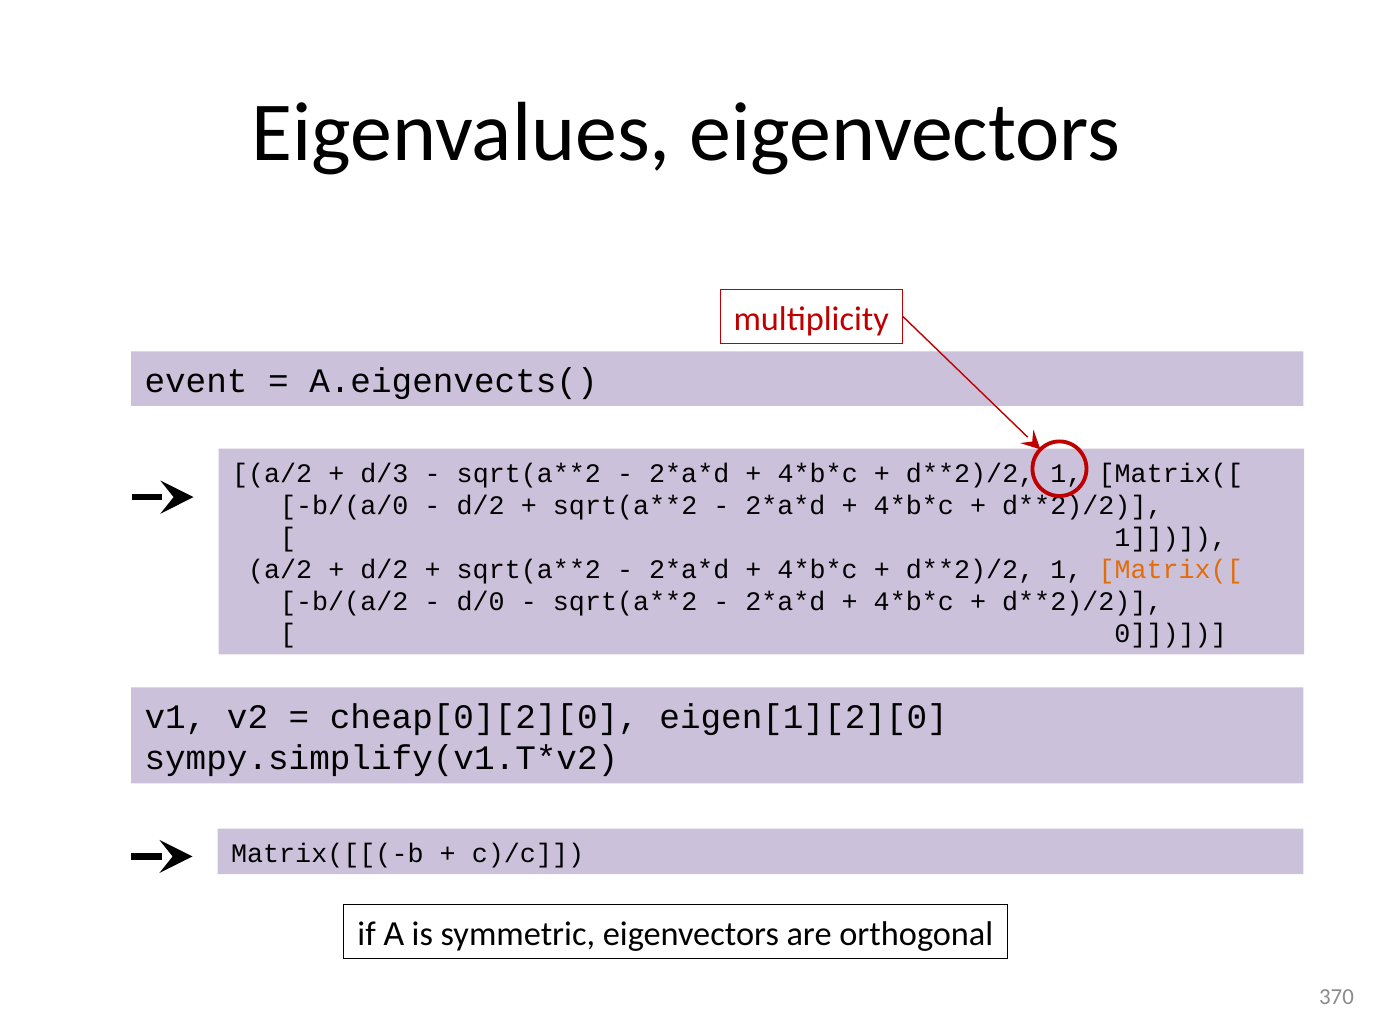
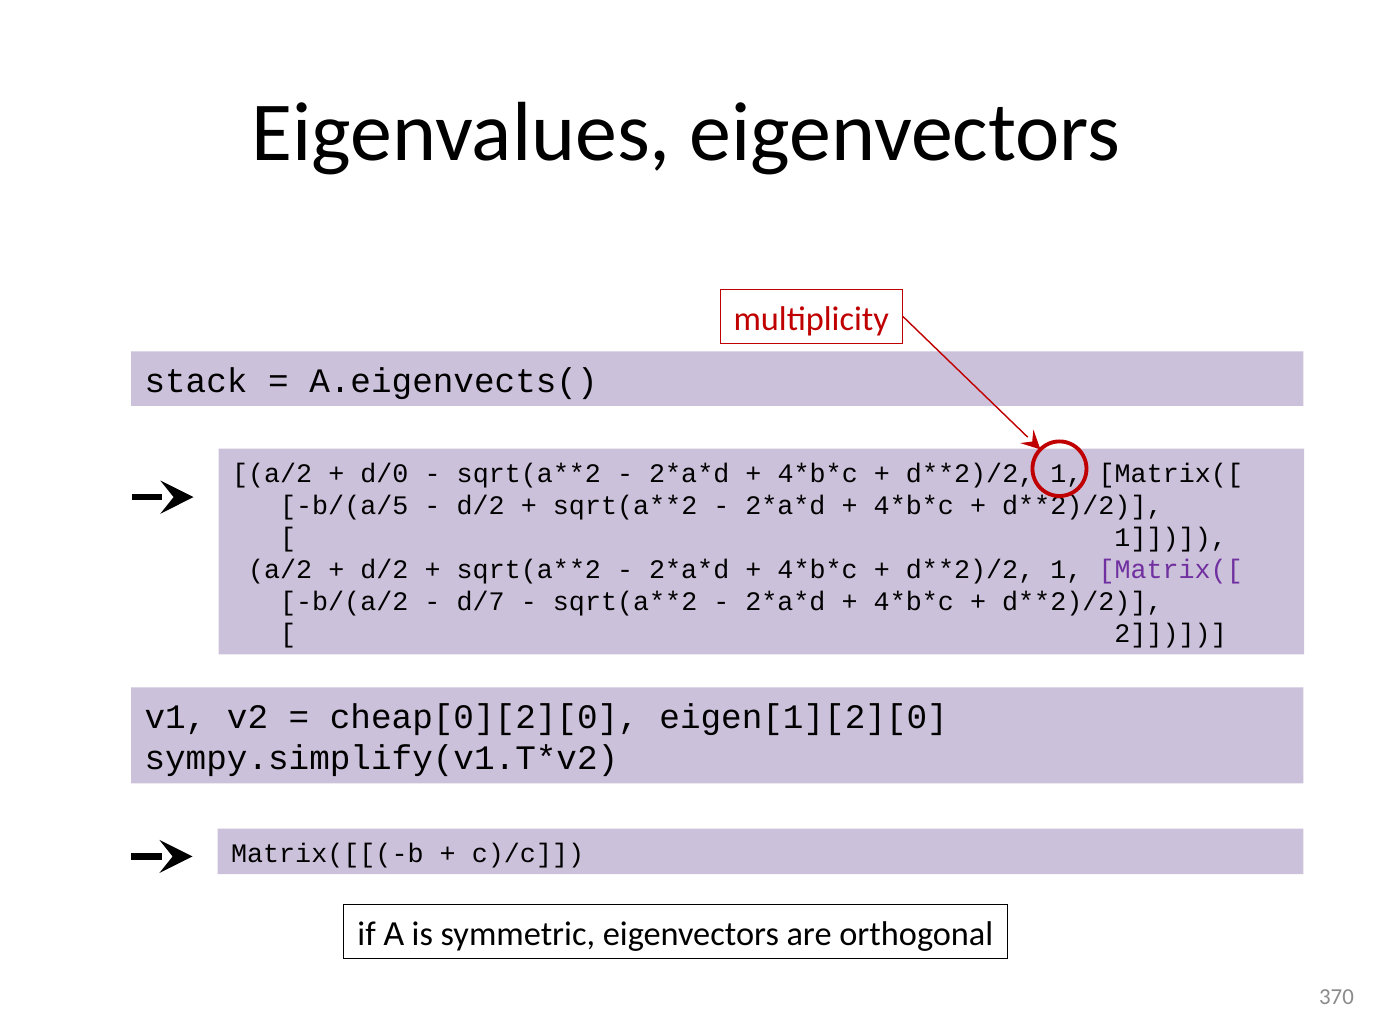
event: event -> stack
d/3: d/3 -> d/0
b/(a/0: b/(a/0 -> b/(a/5
Matrix([ at (1171, 569) colour: orange -> purple
d/0: d/0 -> d/7
0: 0 -> 2
